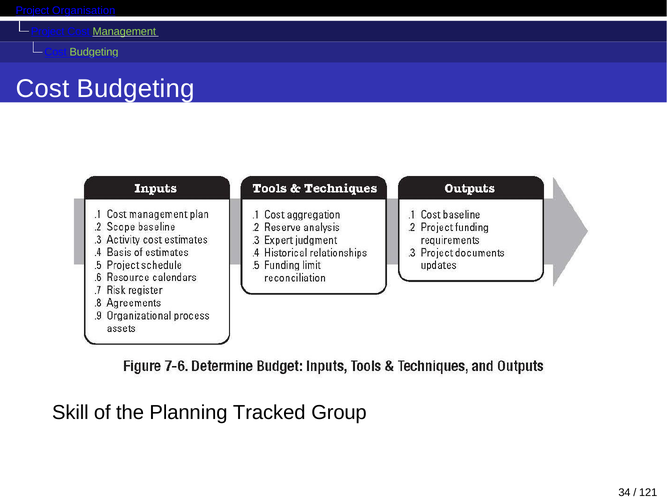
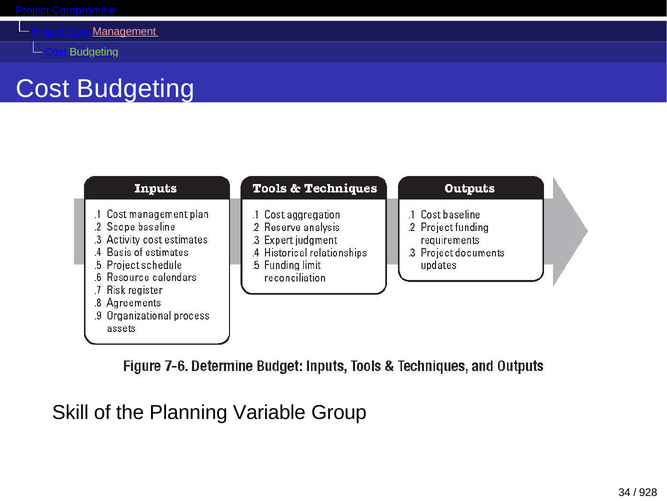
Organisation: Organisation -> Compromise
Management colour: light green -> pink
Tracked: Tracked -> Variable
121: 121 -> 928
